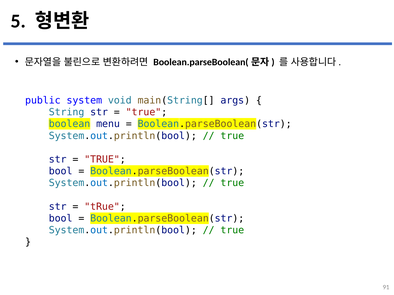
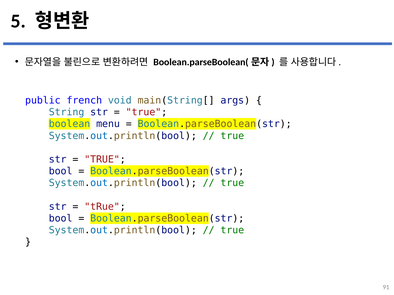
system: system -> french
